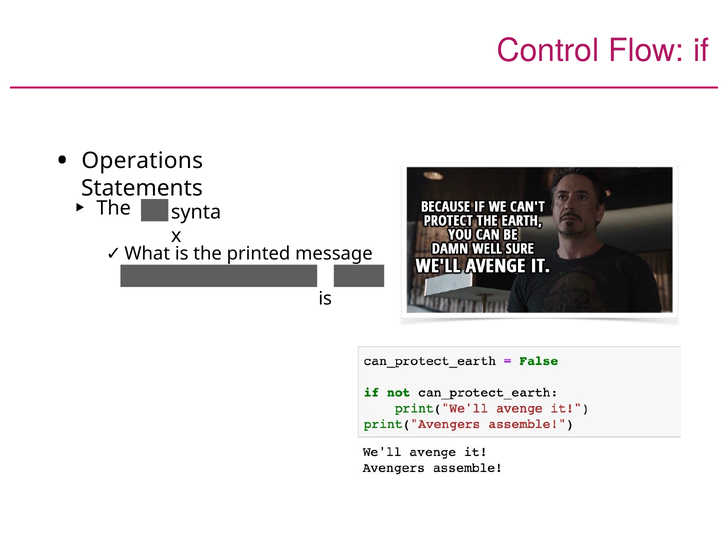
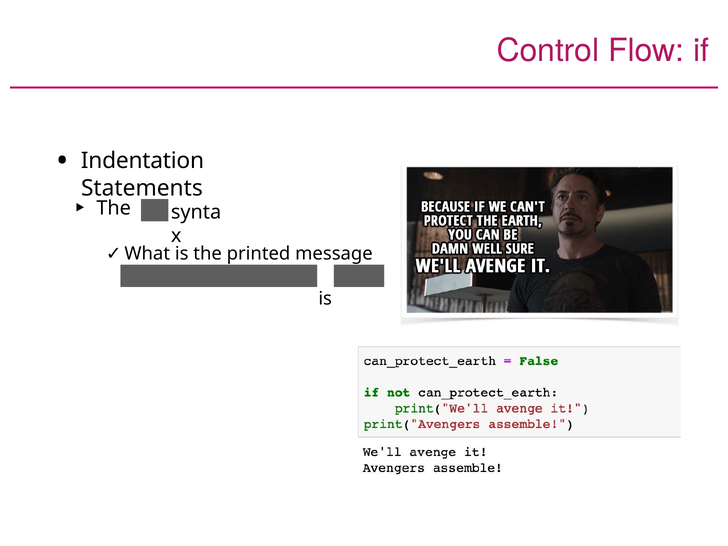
Operations: Operations -> Indentation
